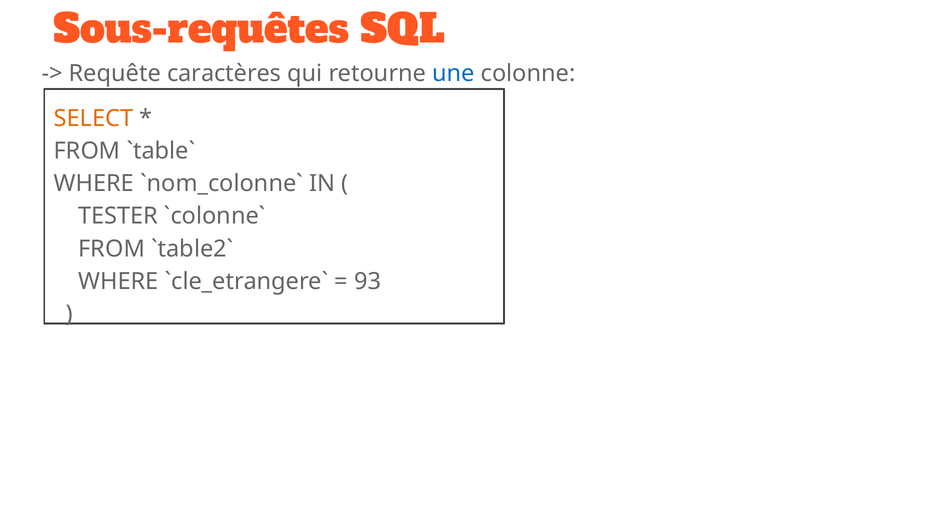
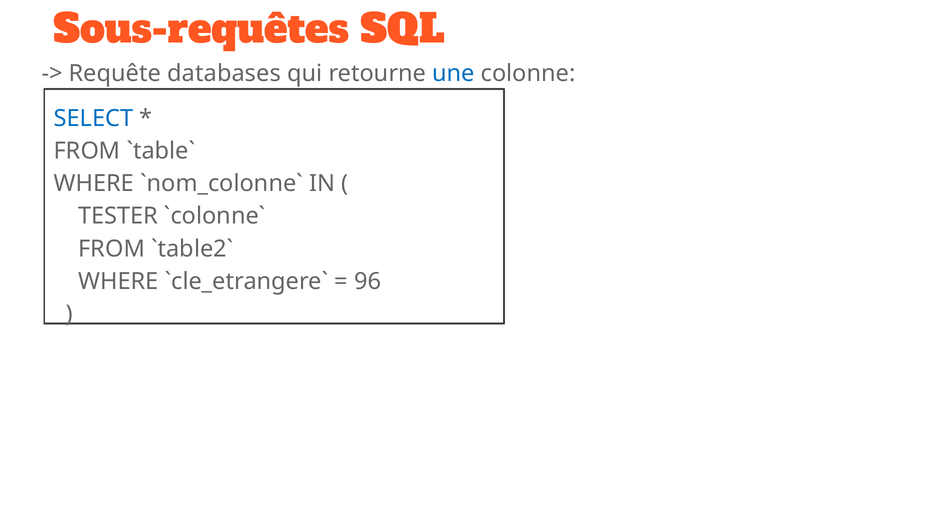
caractères: caractères -> databases
SELECT colour: orange -> blue
93: 93 -> 96
